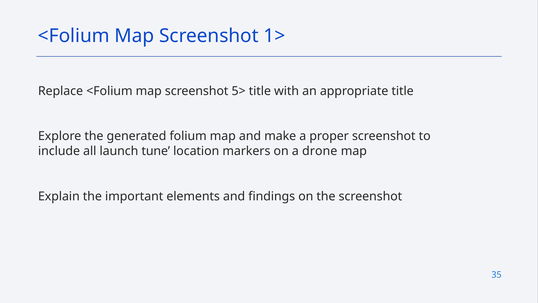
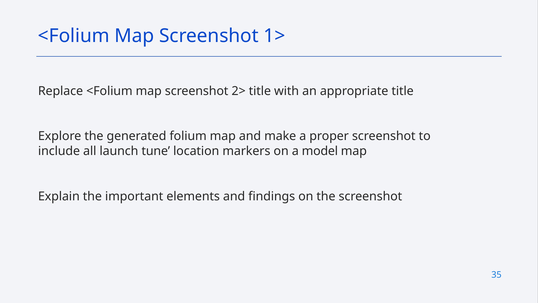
5>: 5> -> 2>
drone: drone -> model
